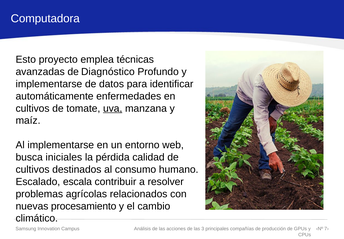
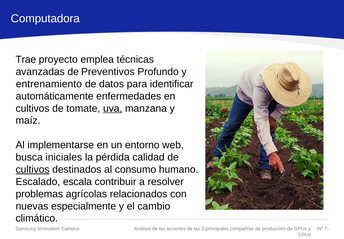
Esto: Esto -> Trae
Diagnóstico: Diagnóstico -> Preventivos
implementarse at (49, 84): implementarse -> entrenamiento
cultivos at (33, 169) underline: none -> present
procesamiento: procesamiento -> especialmente
